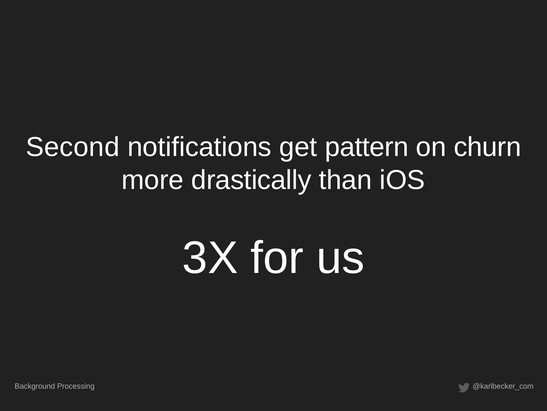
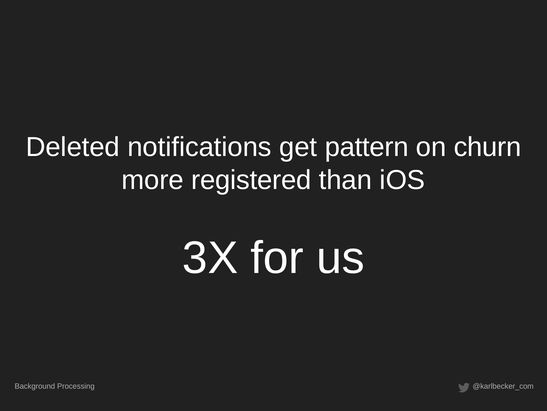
Second: Second -> Deleted
drastically: drastically -> registered
